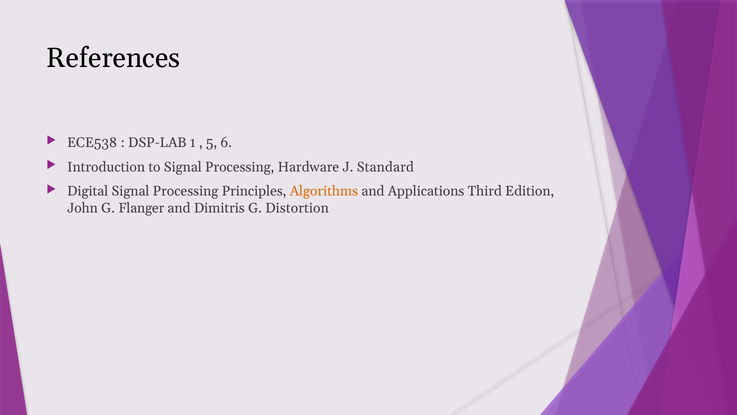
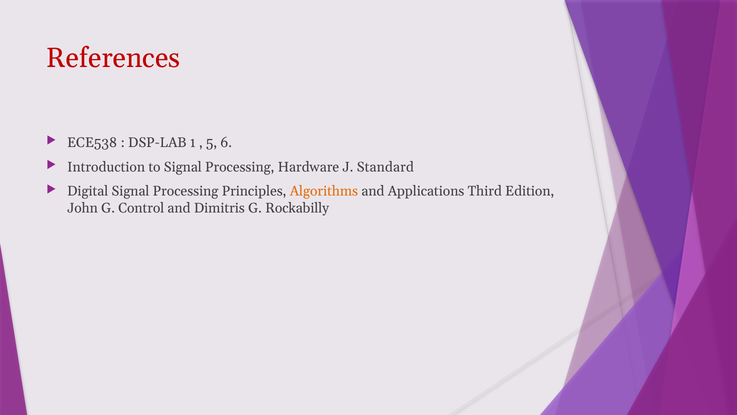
References colour: black -> red
Flanger: Flanger -> Control
Distortion: Distortion -> Rockabilly
